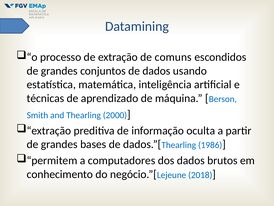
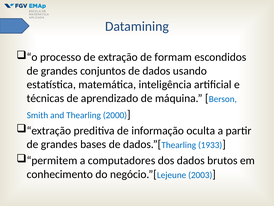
comuns: comuns -> formam
1986: 1986 -> 1933
2018: 2018 -> 2003
